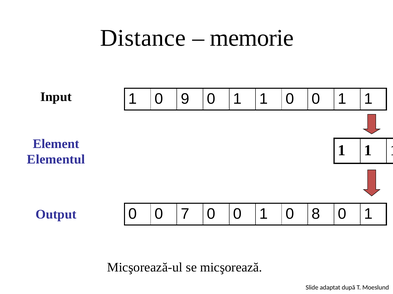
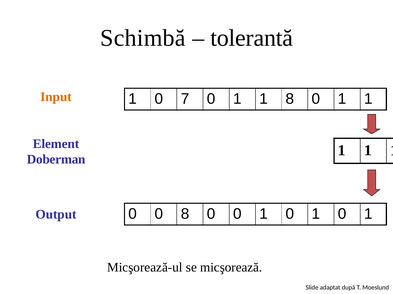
Distance: Distance -> Schimbă
memorie: memorie -> tolerantă
Input colour: black -> orange
9: 9 -> 7
0 at (290, 99): 0 -> 8
Elementul: Elementul -> Doberman
0 7: 7 -> 8
8 at (316, 214): 8 -> 1
